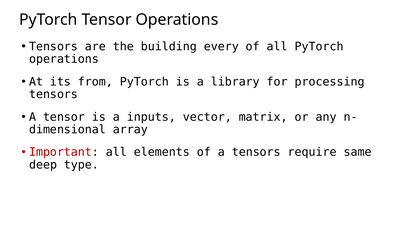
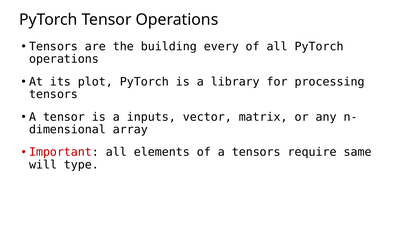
from: from -> plot
deep: deep -> will
